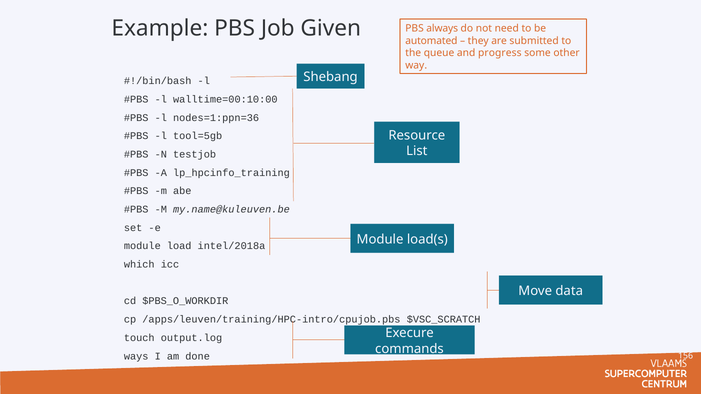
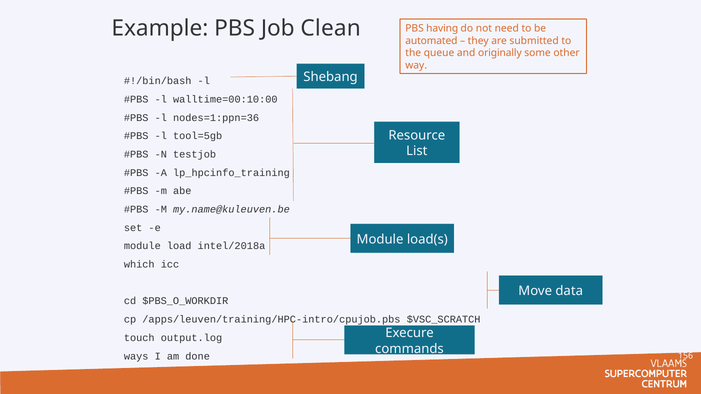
Given: Given -> Clean
always: always -> having
progress: progress -> originally
